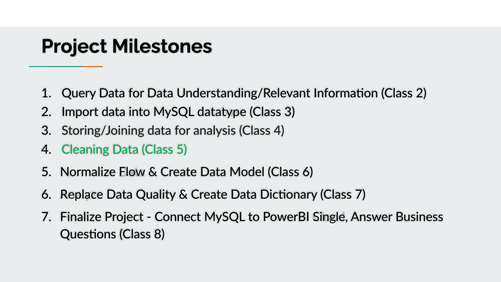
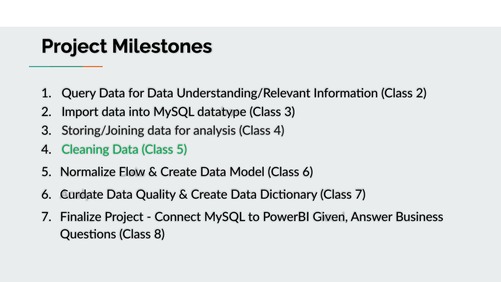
Replace: Replace -> Curdate
Single: Single -> Given
